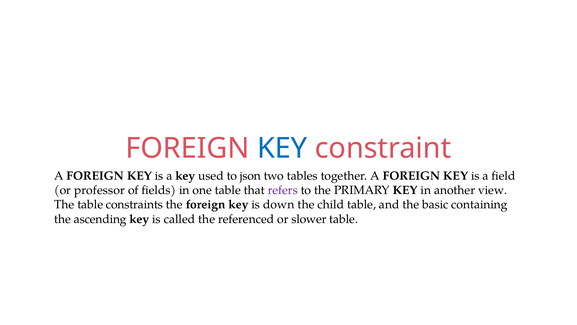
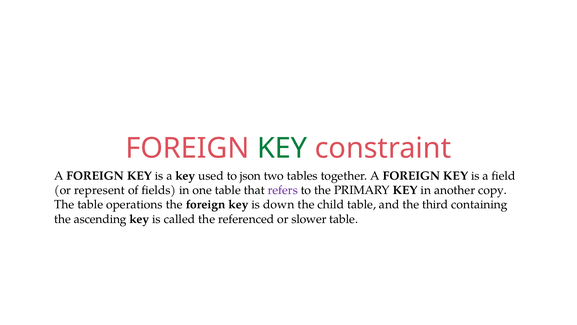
KEY at (282, 148) colour: blue -> green
professor: professor -> represent
view: view -> copy
constraints: constraints -> operations
basic: basic -> third
